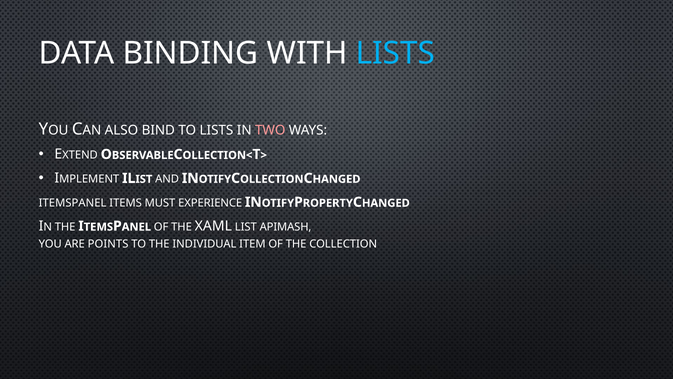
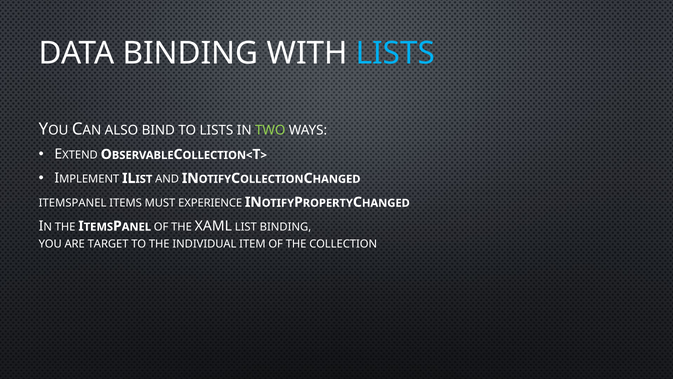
TWO colour: pink -> light green
LIST APIMASH: APIMASH -> BINDING
POINTS: POINTS -> TARGET
